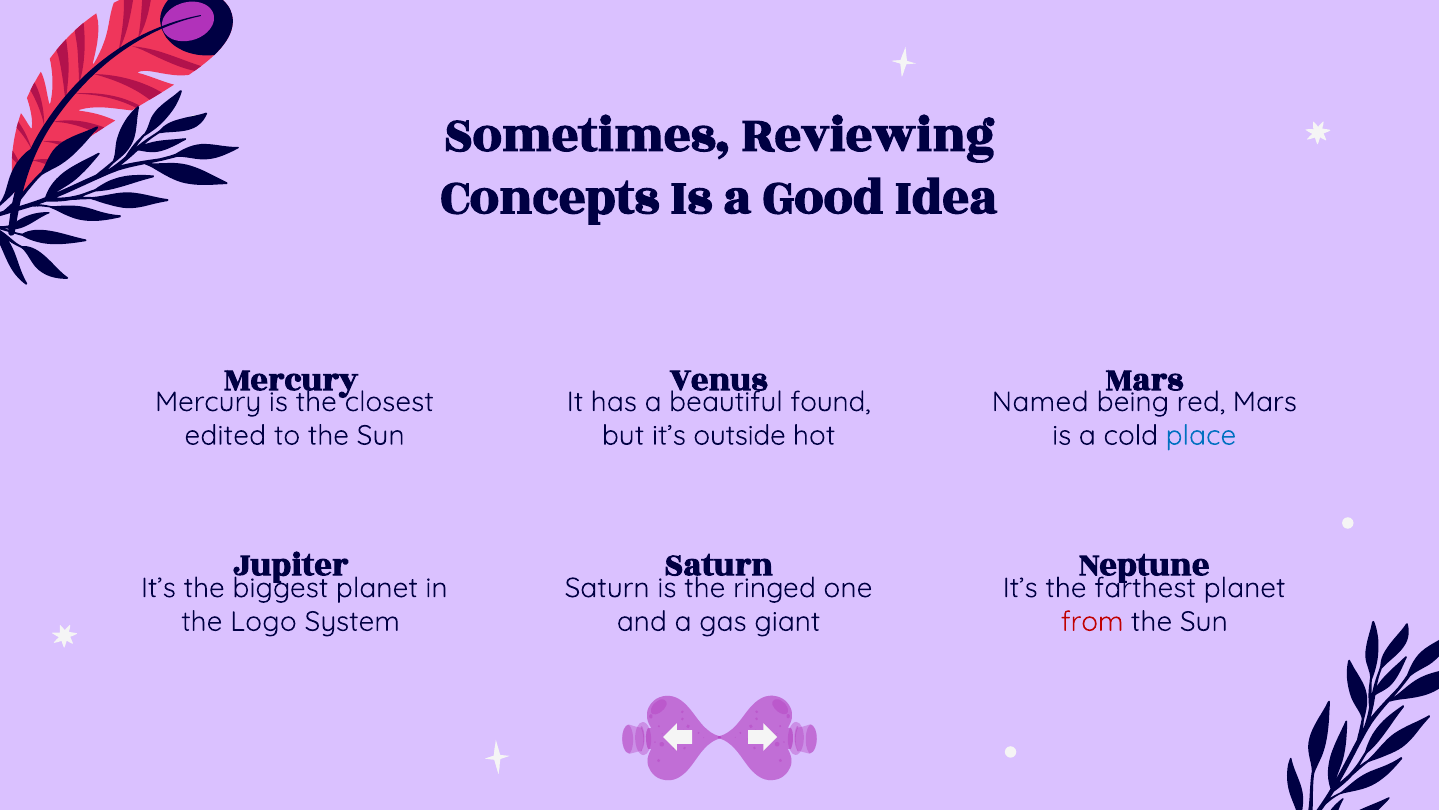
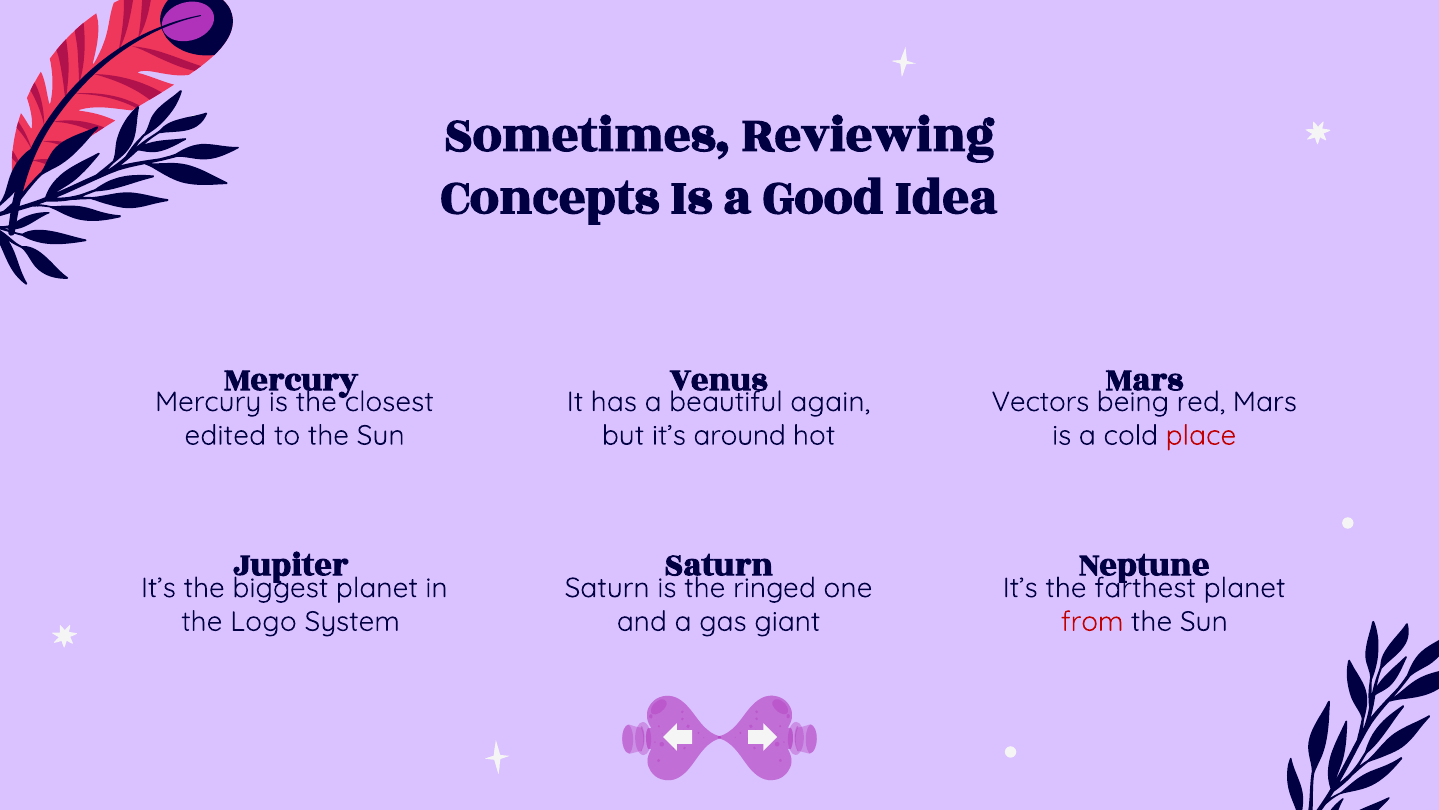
found: found -> again
Named: Named -> Vectors
outside: outside -> around
place colour: blue -> red
